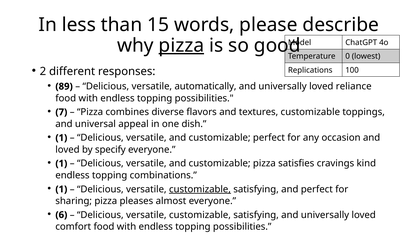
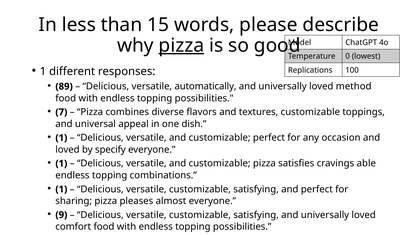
2 at (43, 72): 2 -> 1
reliance: reliance -> method
kind: kind -> able
customizable at (200, 189) underline: present -> none
6: 6 -> 9
